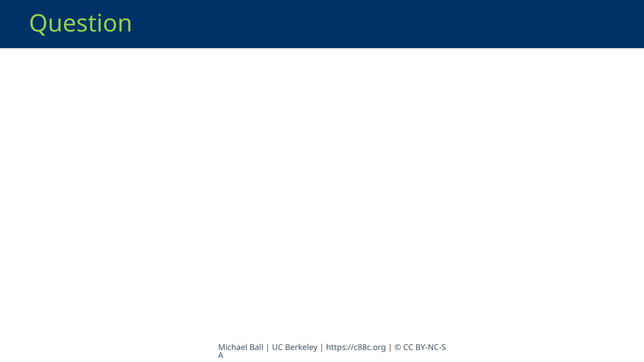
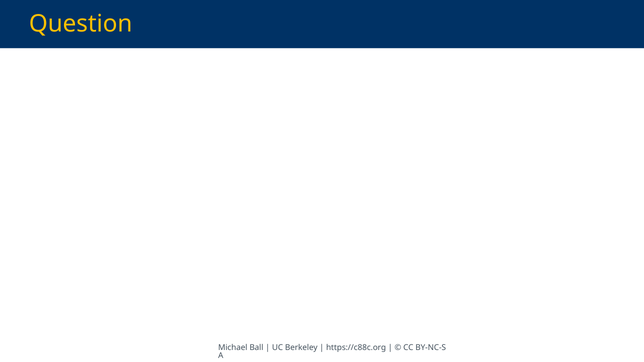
Question colour: light green -> yellow
